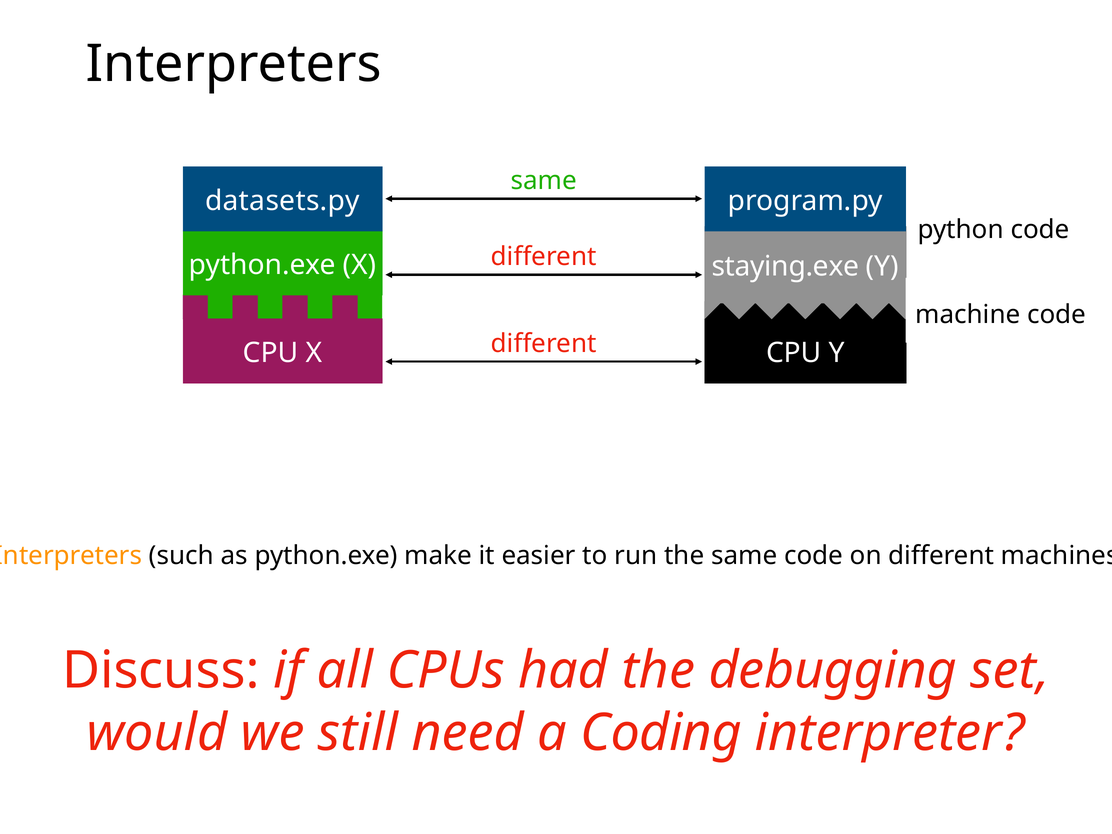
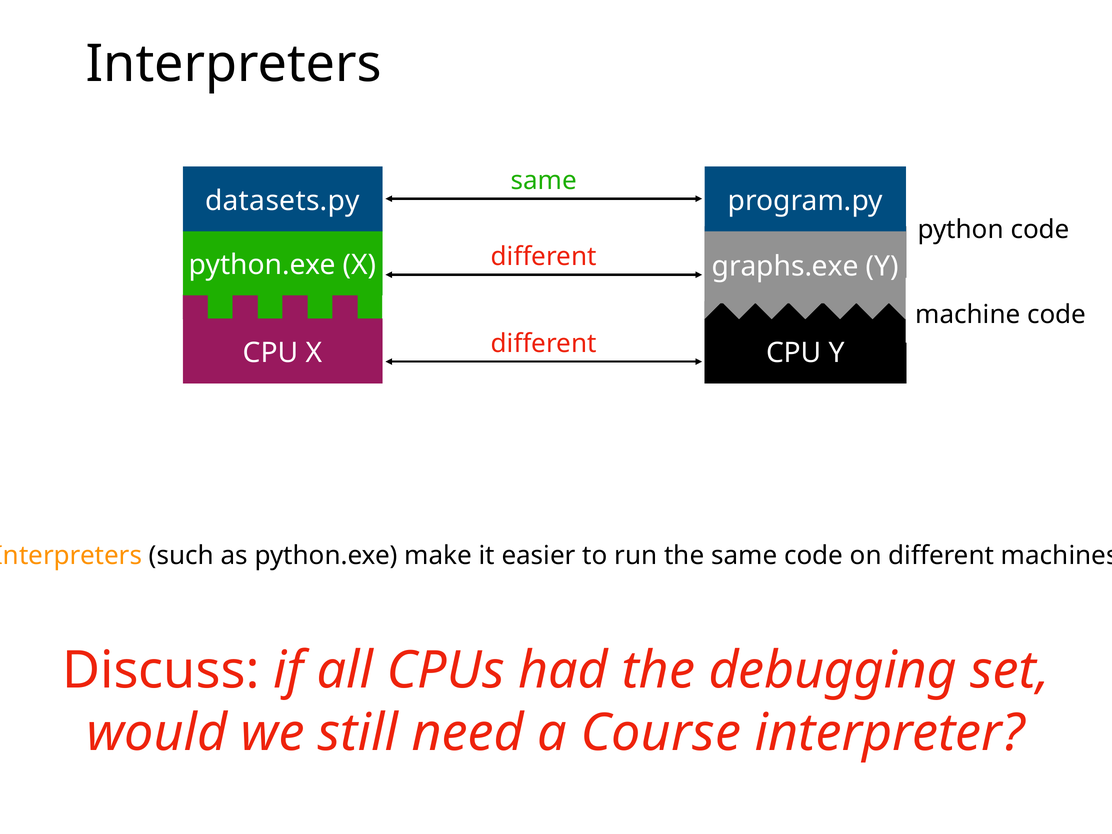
staying.exe: staying.exe -> graphs.exe
Coding: Coding -> Course
